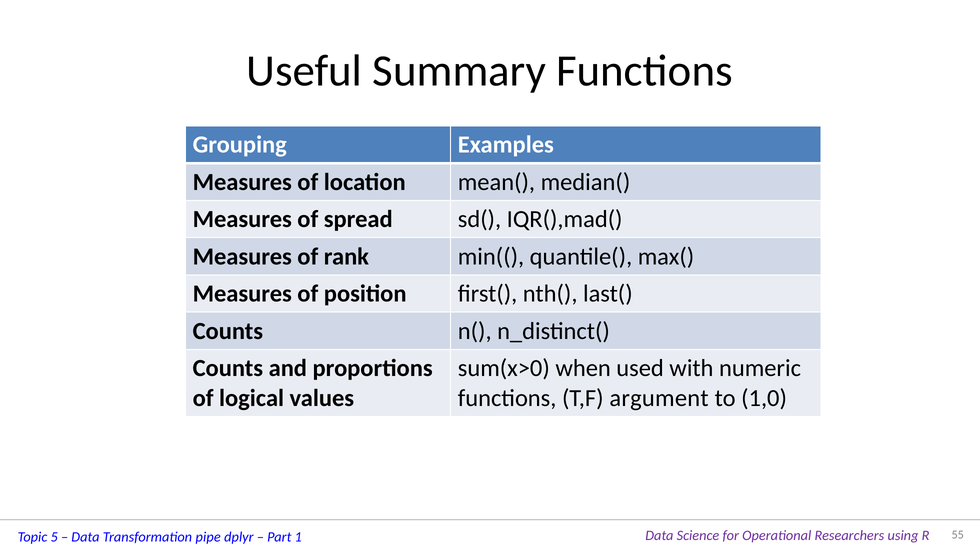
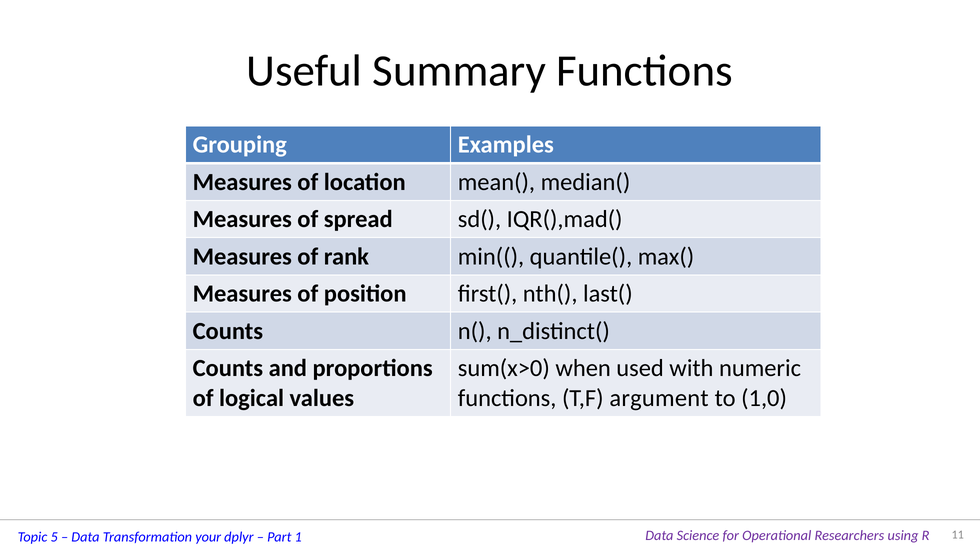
pipe: pipe -> your
55: 55 -> 11
